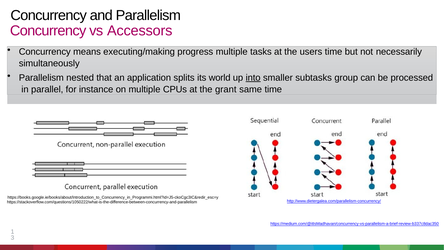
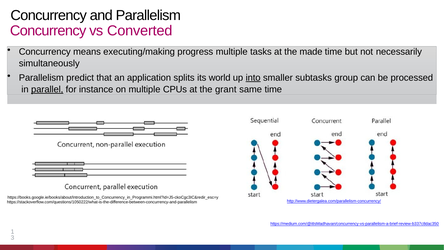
Accessors: Accessors -> Converted
users: users -> made
nested: nested -> predict
parallel underline: none -> present
